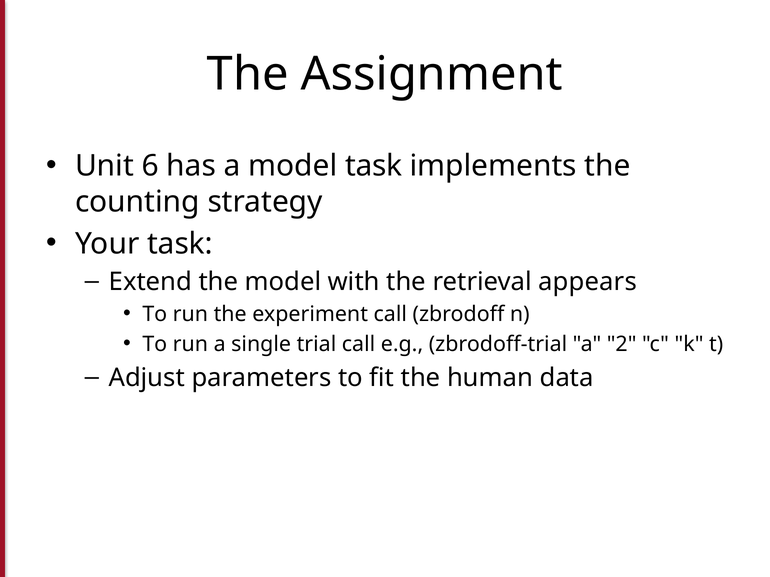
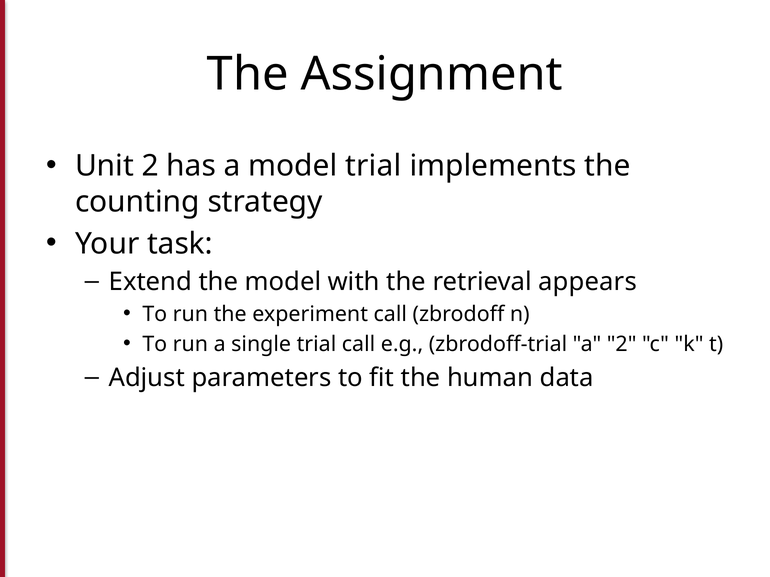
Unit 6: 6 -> 2
model task: task -> trial
